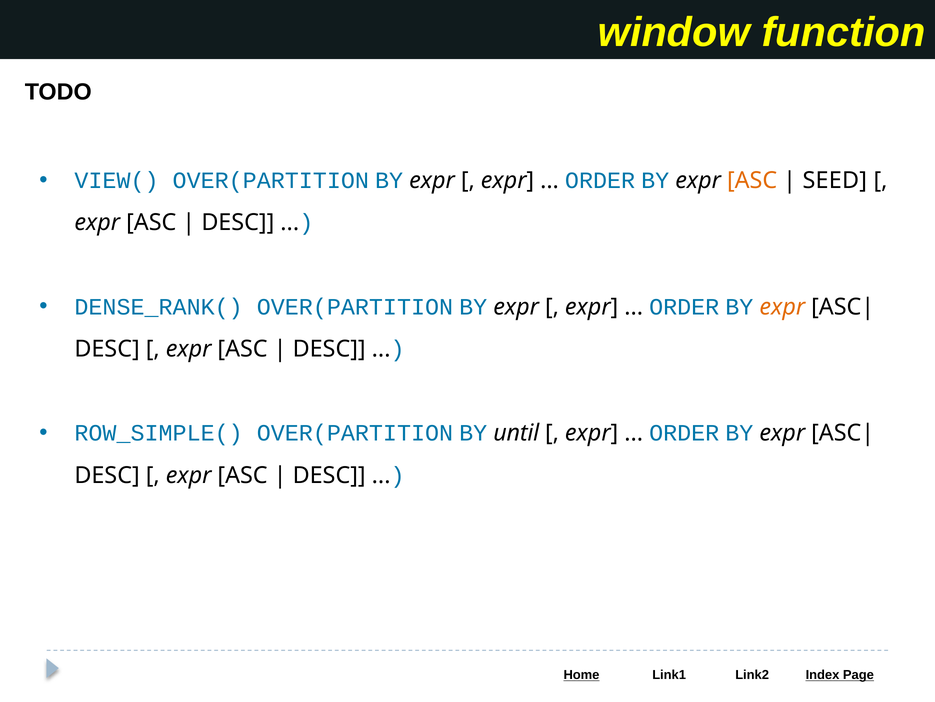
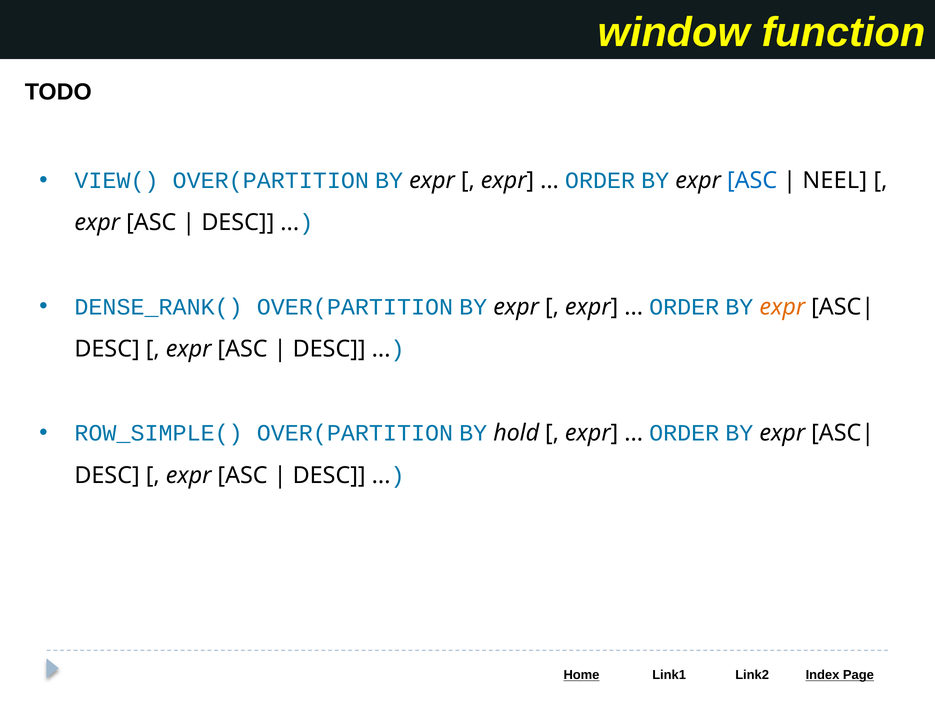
ASC at (752, 180) colour: orange -> blue
SEED: SEED -> NEEL
until: until -> hold
